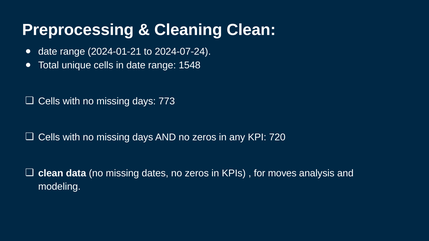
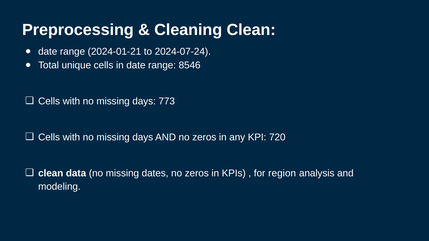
1548: 1548 -> 8546
moves: moves -> region
